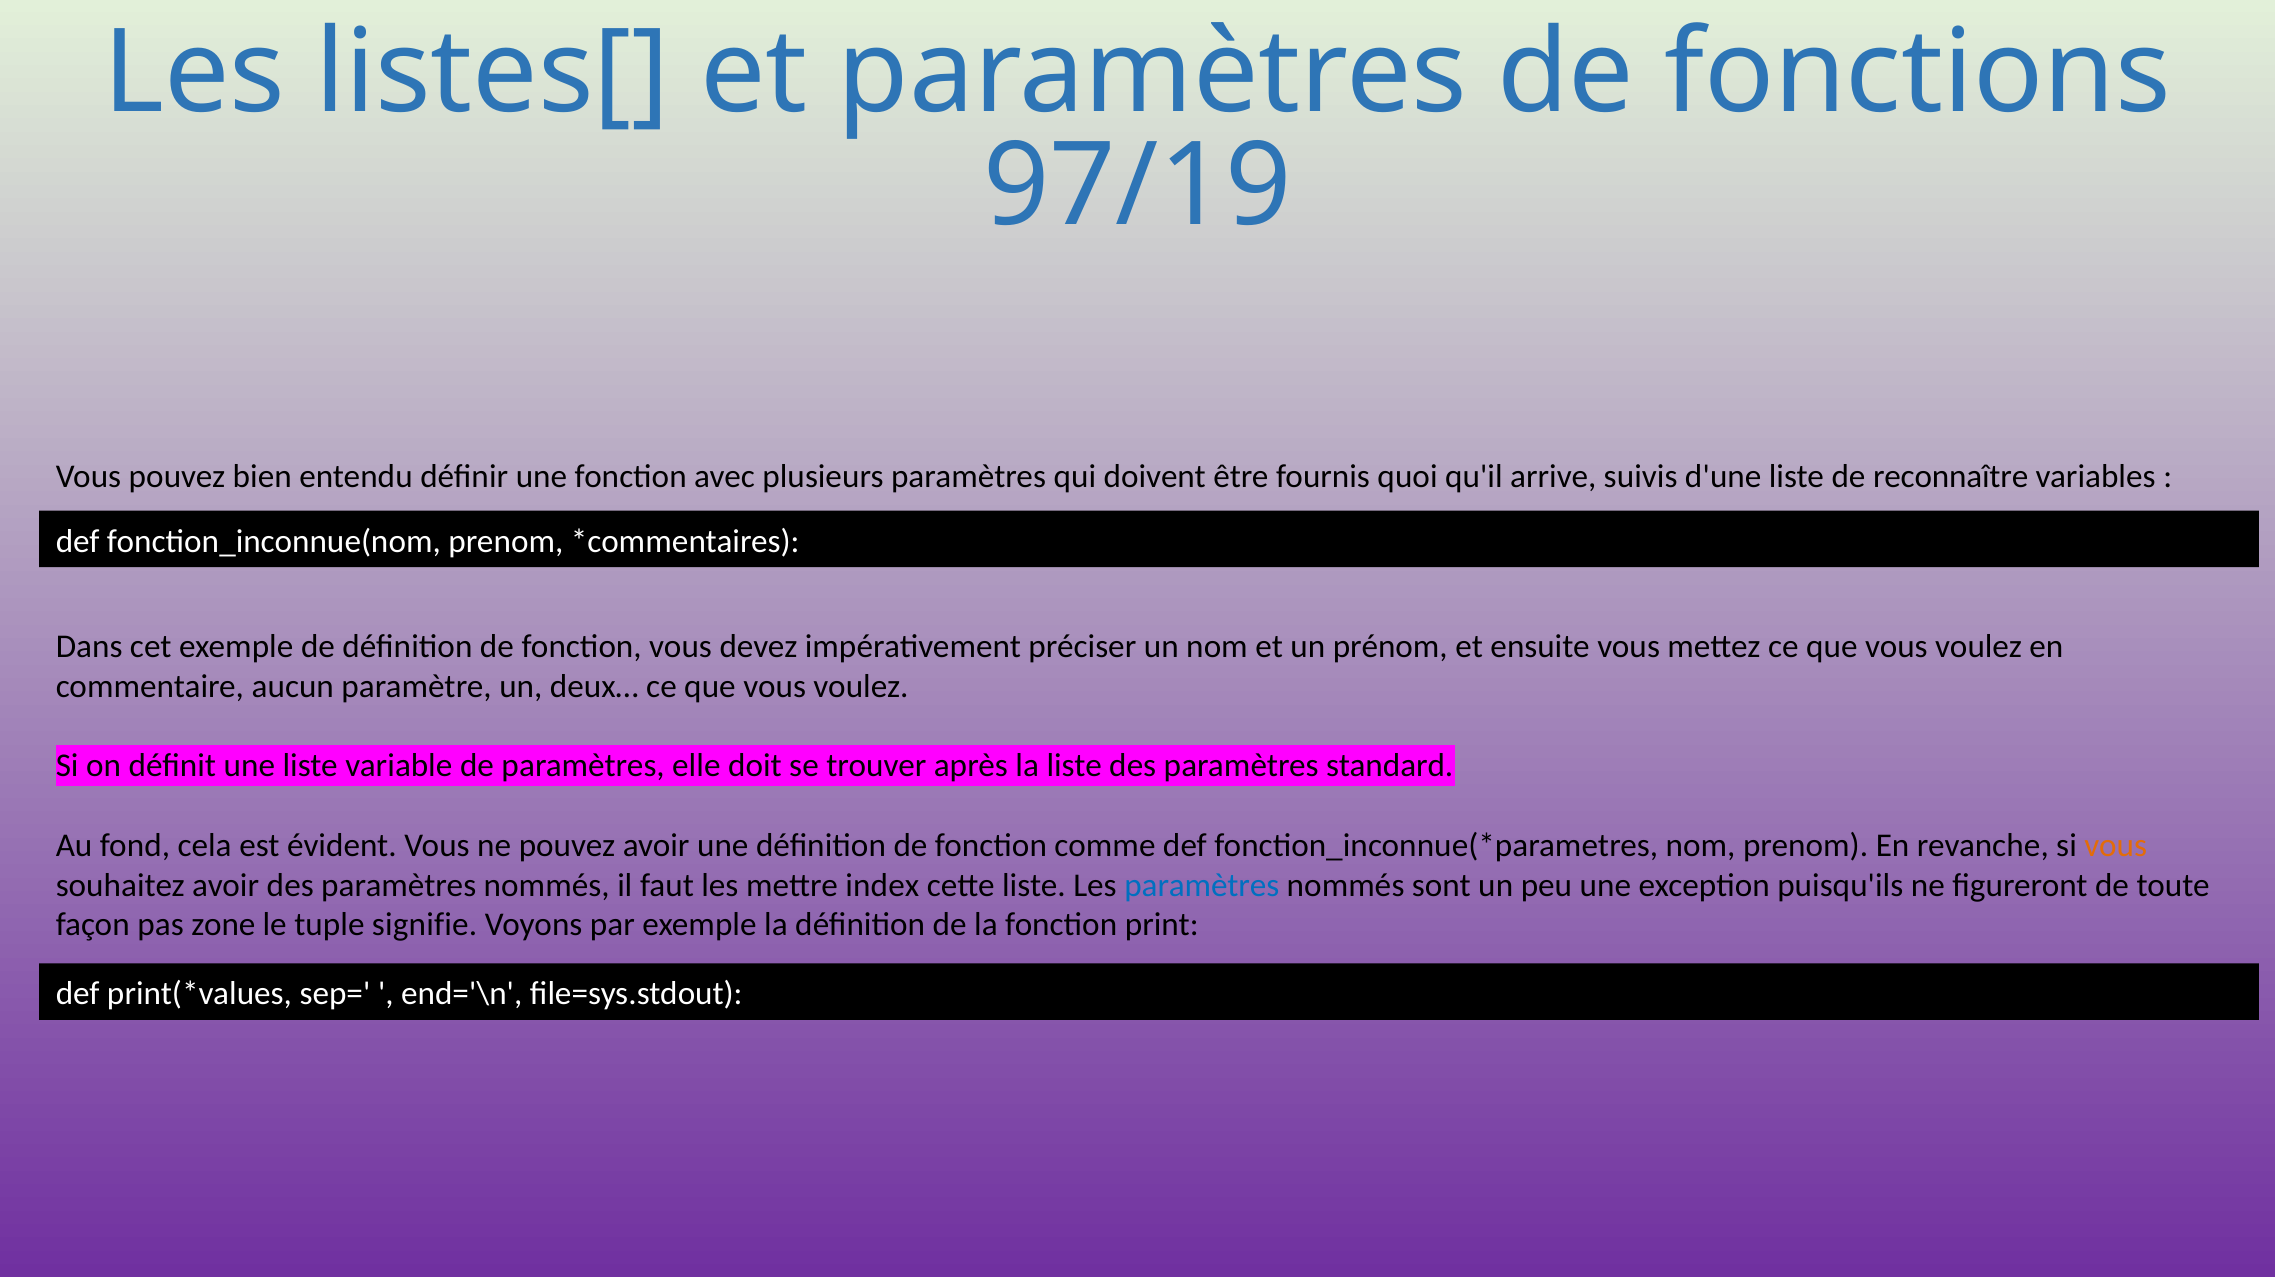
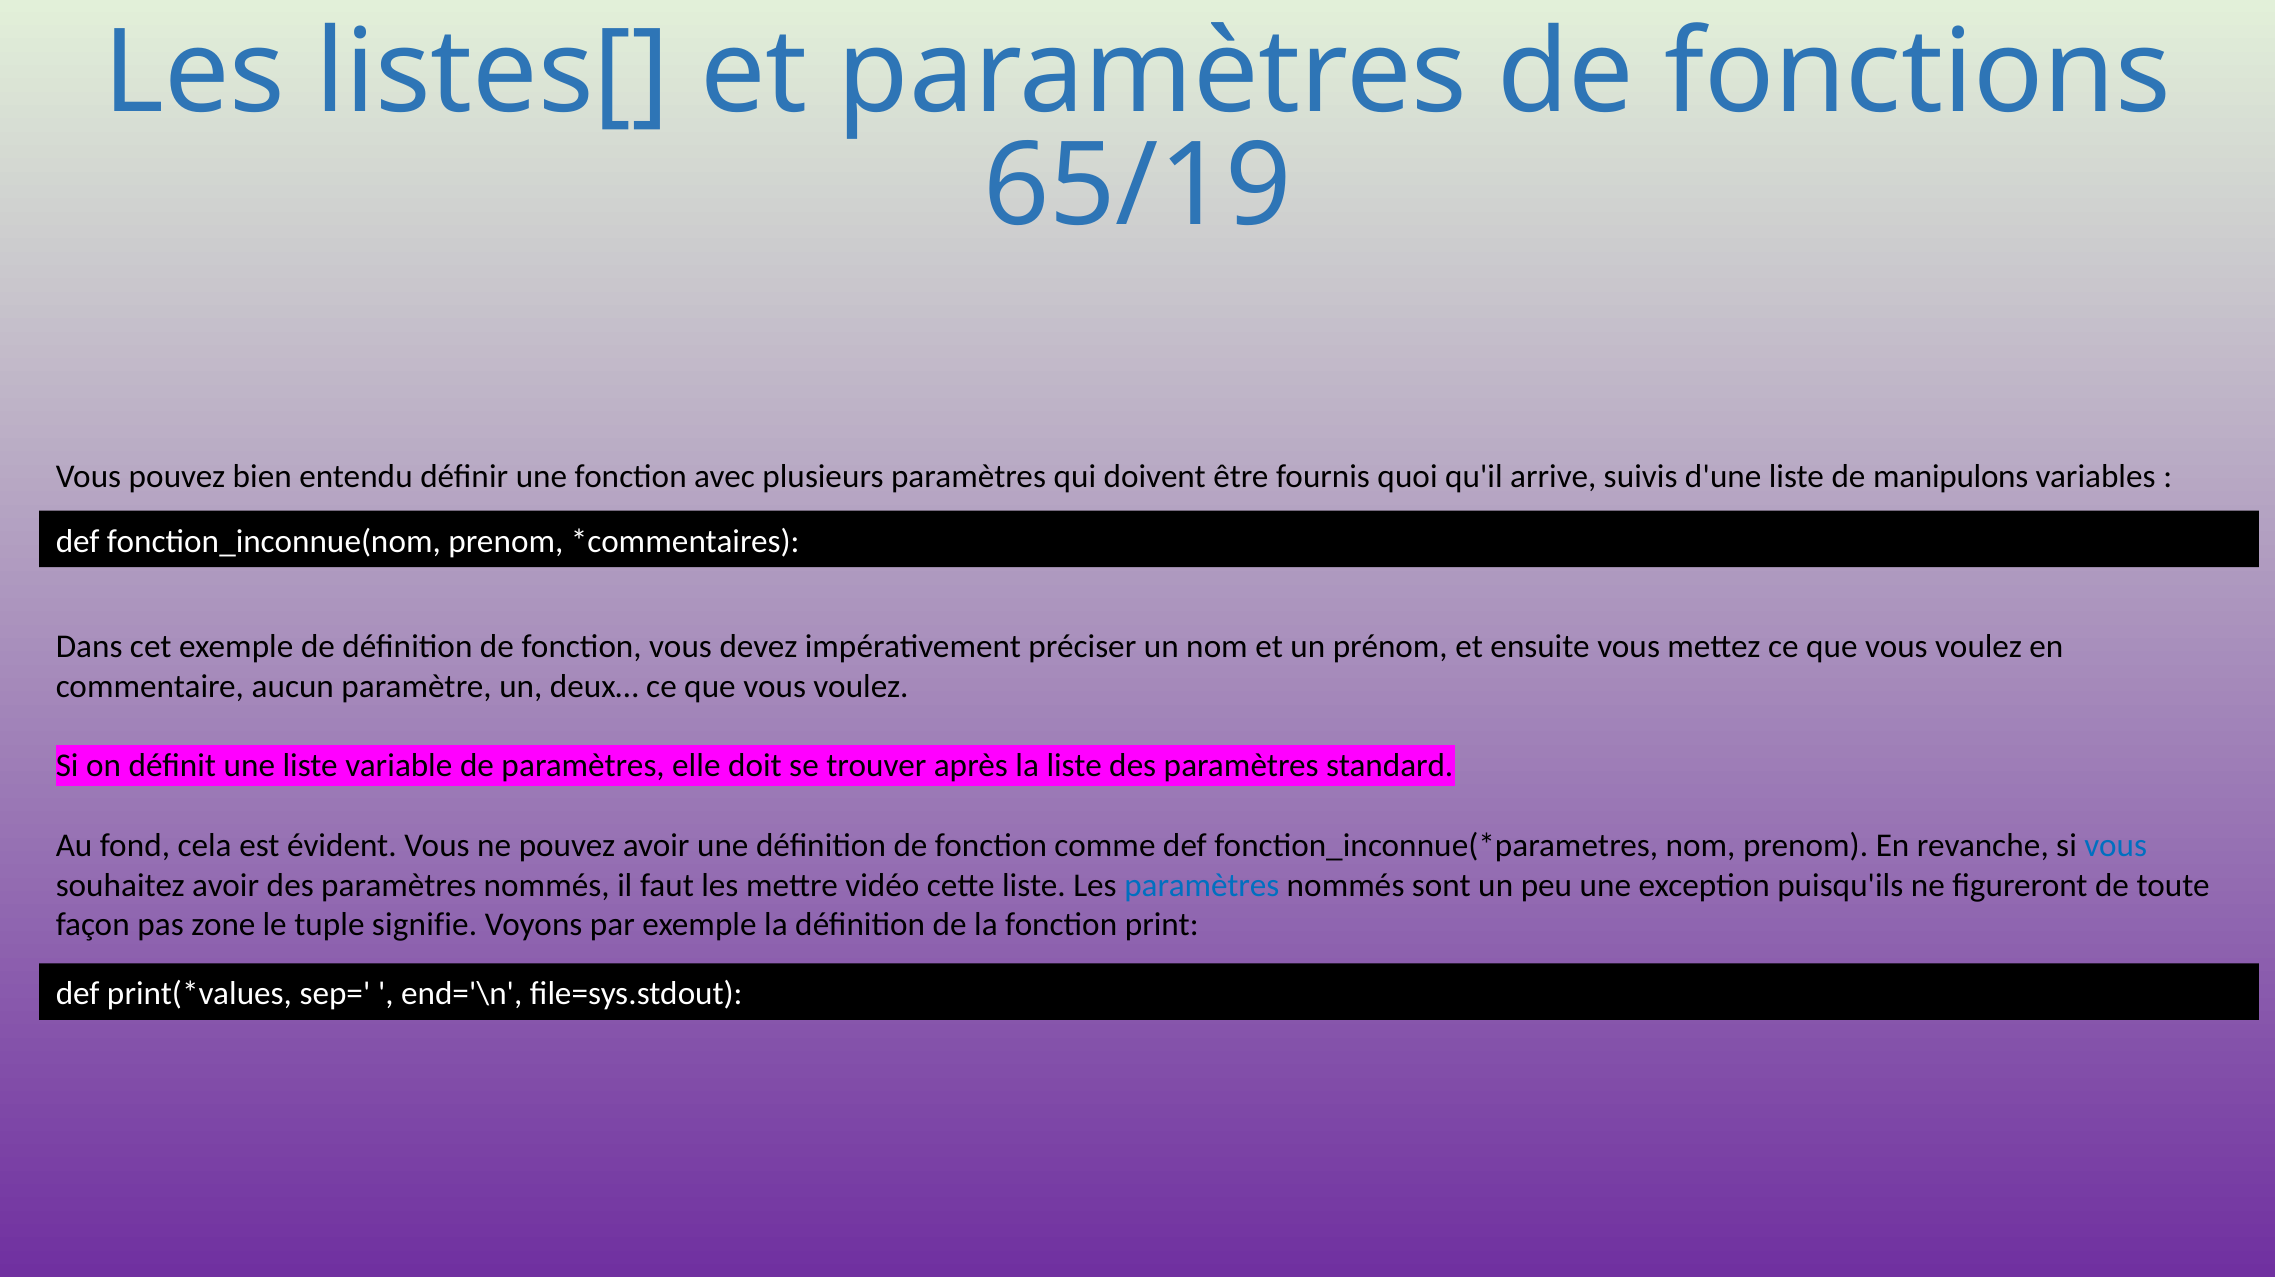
97/19: 97/19 -> 65/19
reconnaître: reconnaître -> manipulons
vous at (2116, 846) colour: orange -> blue
index: index -> vidéo
